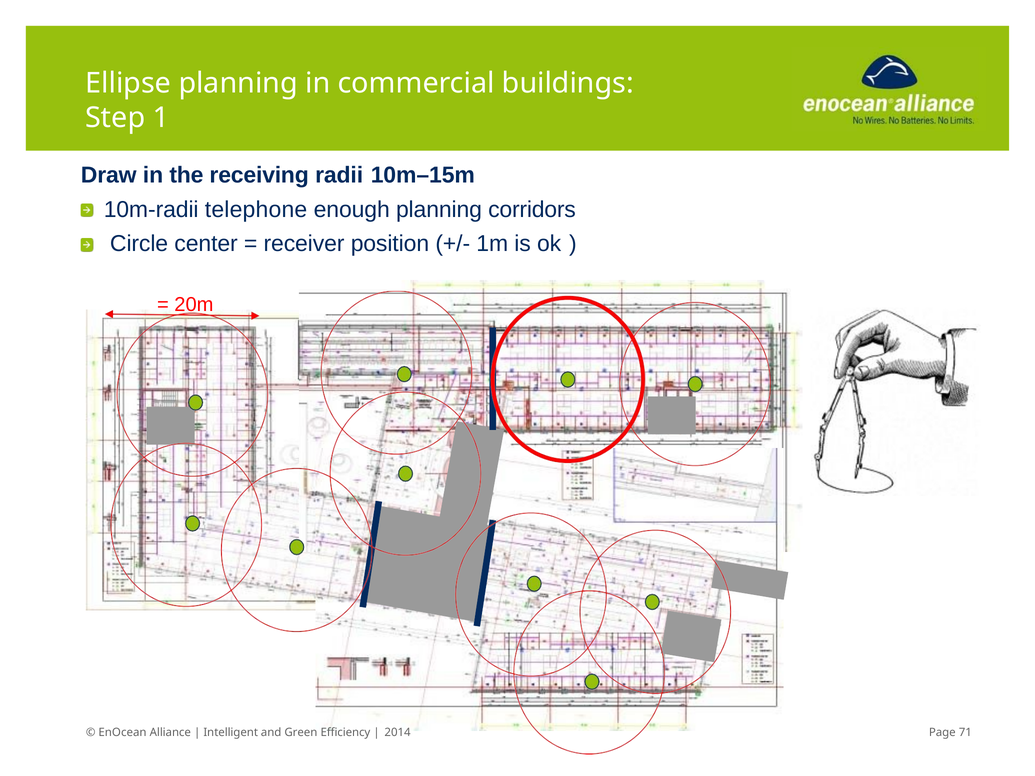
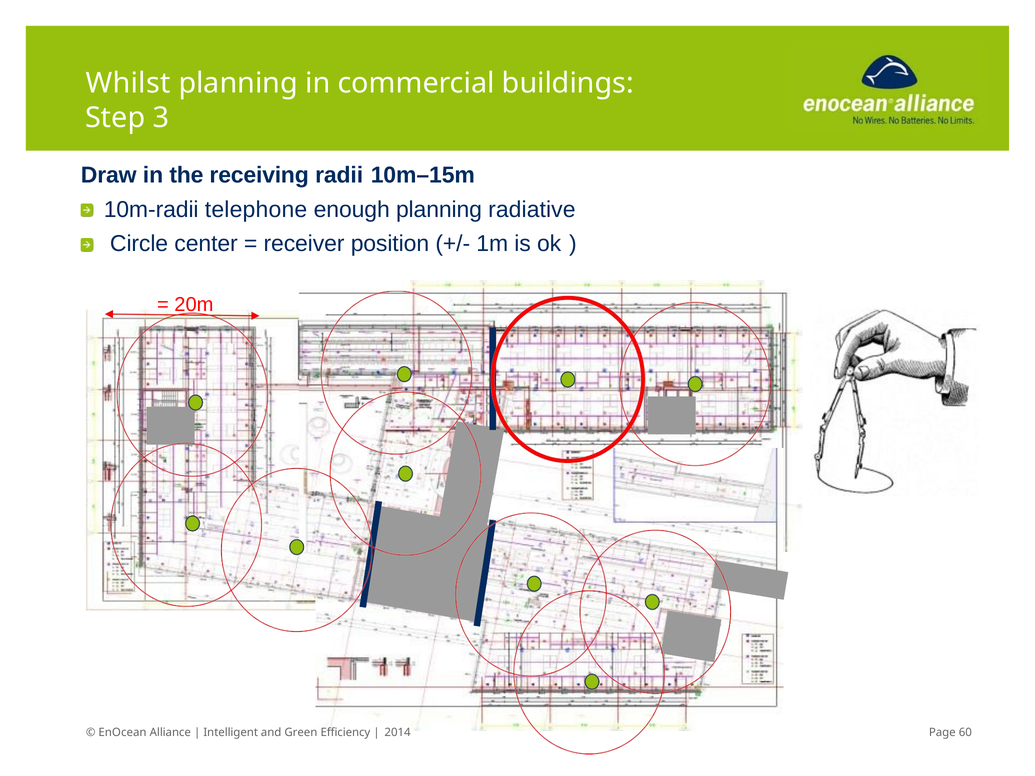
Ellipse: Ellipse -> Whilst
1: 1 -> 3
corridors: corridors -> radiative
71: 71 -> 60
